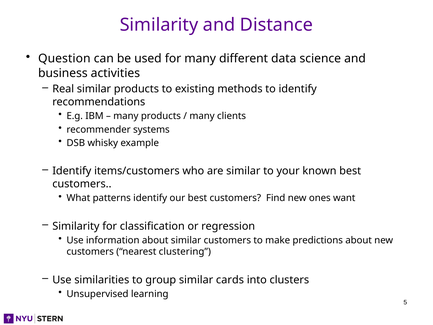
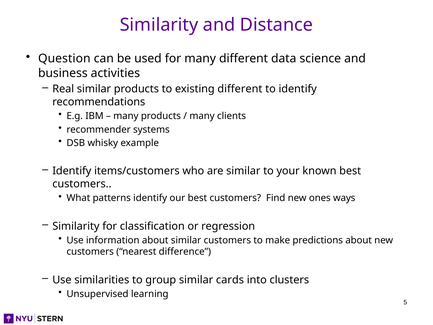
existing methods: methods -> different
want: want -> ways
clustering: clustering -> difference
